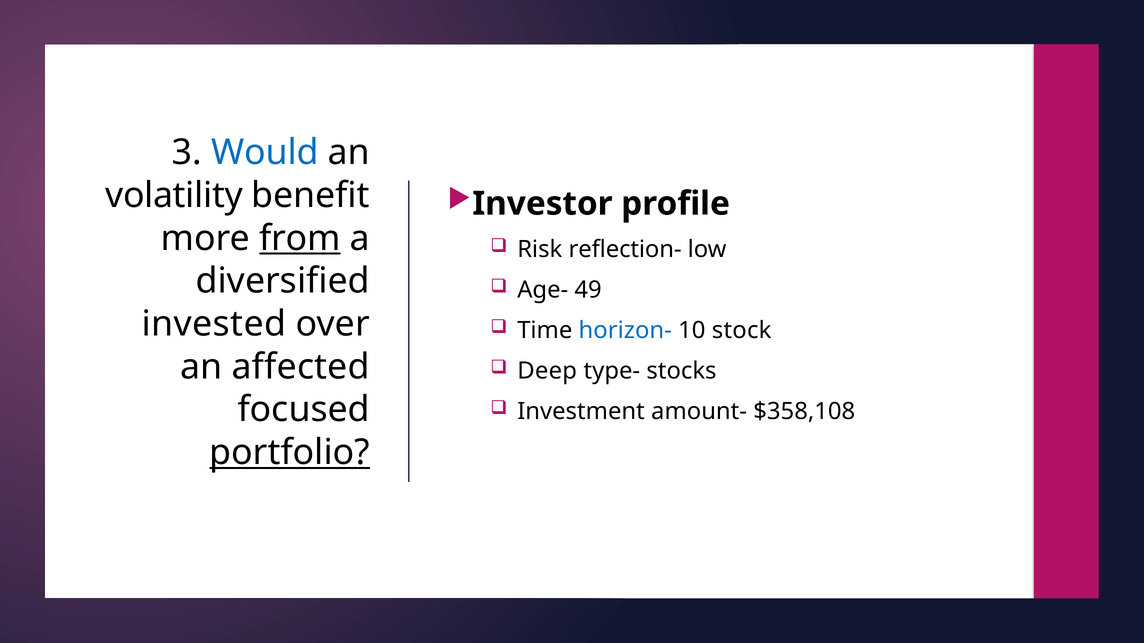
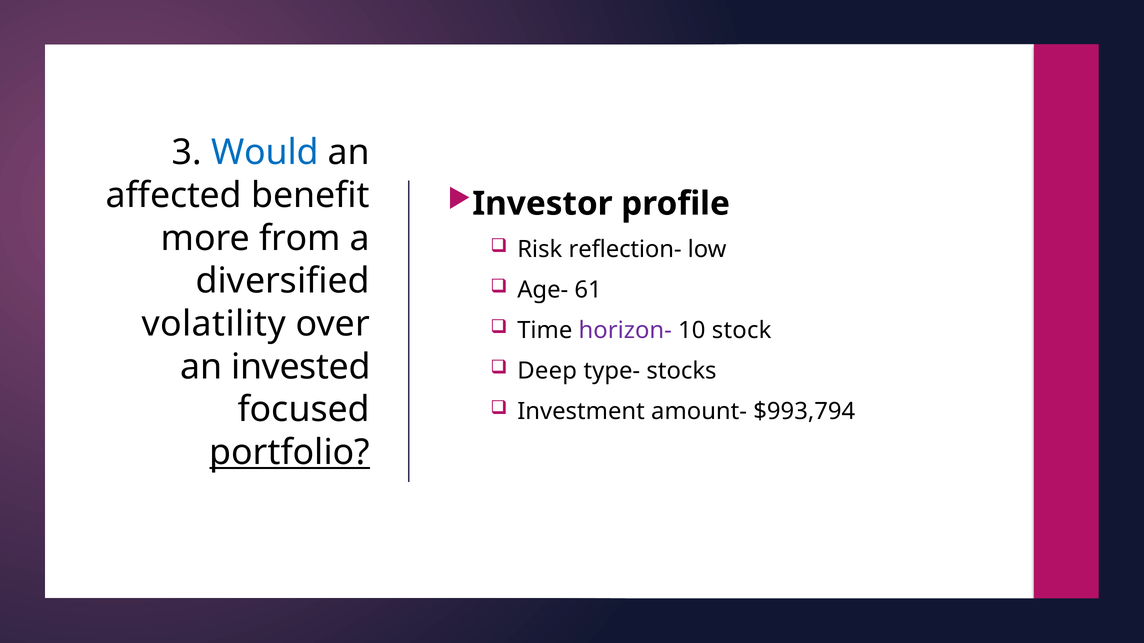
volatility: volatility -> affected
from underline: present -> none
49: 49 -> 61
invested: invested -> volatility
horizon- colour: blue -> purple
affected: affected -> invested
$358,108: $358,108 -> $993,794
